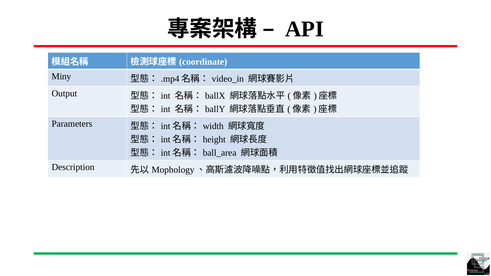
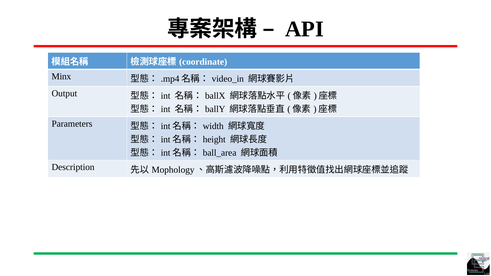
Miny: Miny -> Minx
